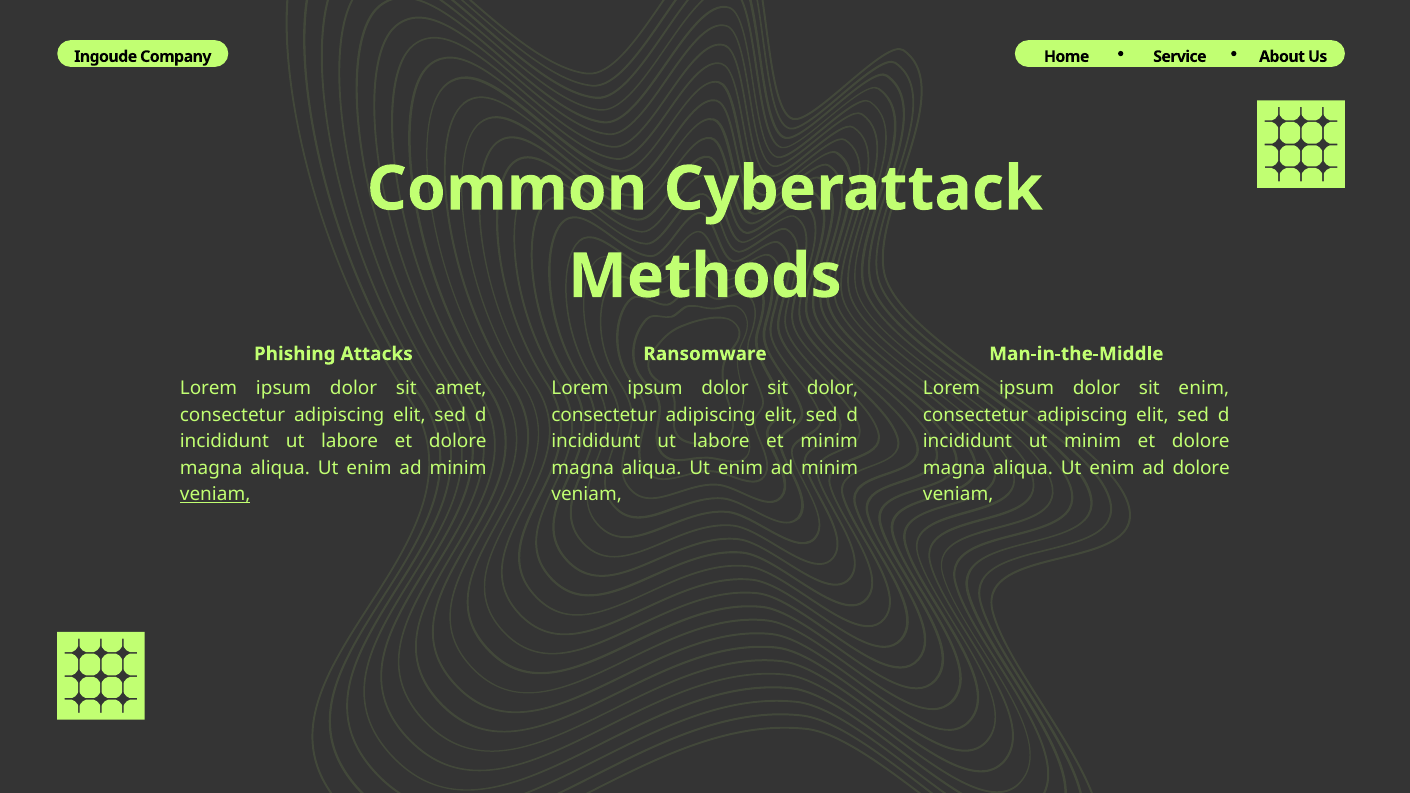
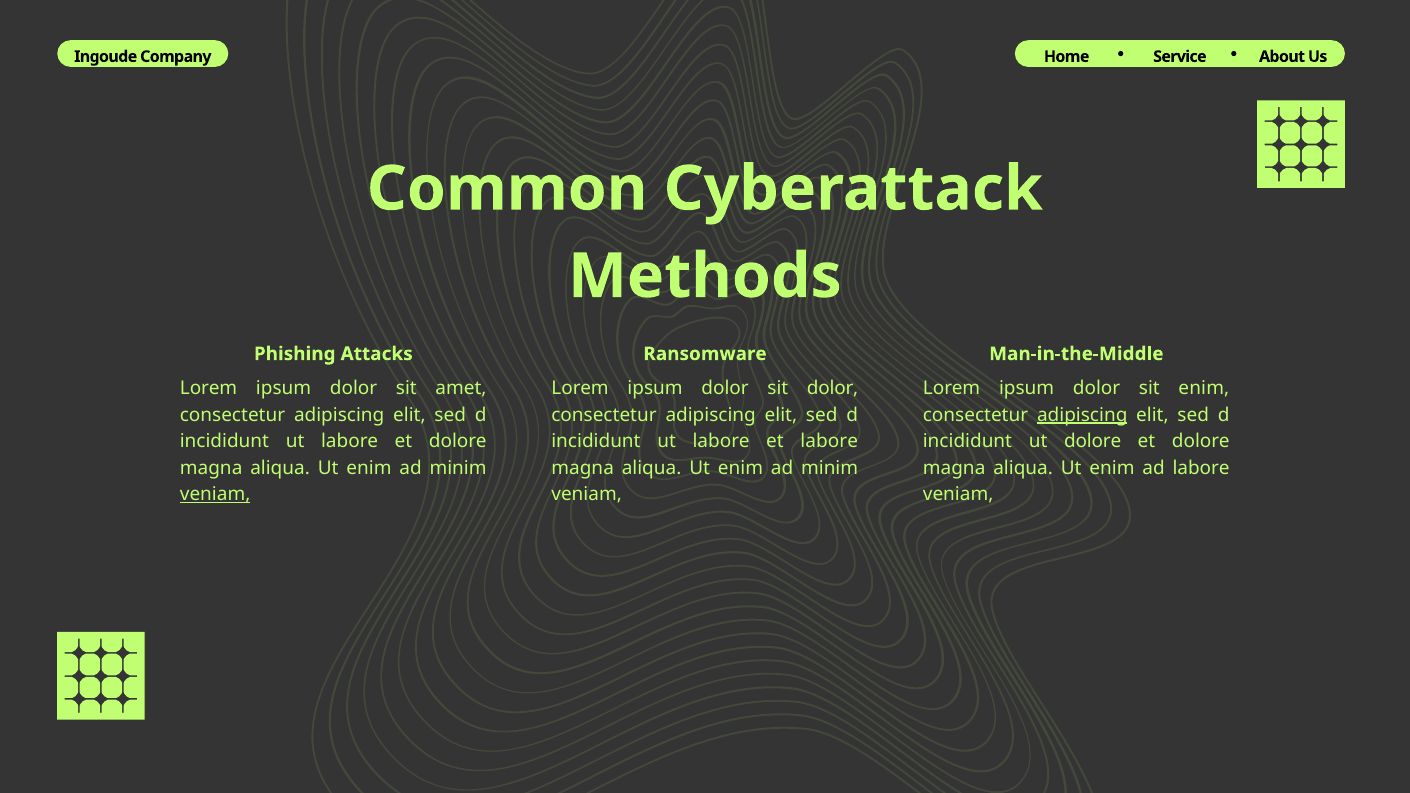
adipiscing at (1082, 415) underline: none -> present
et minim: minim -> labore
ut minim: minim -> dolore
ad dolore: dolore -> labore
